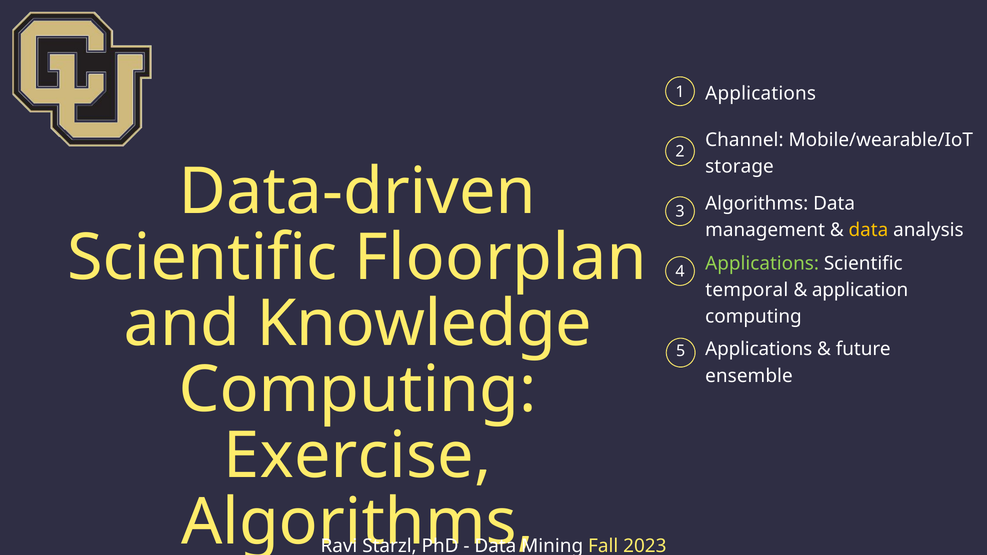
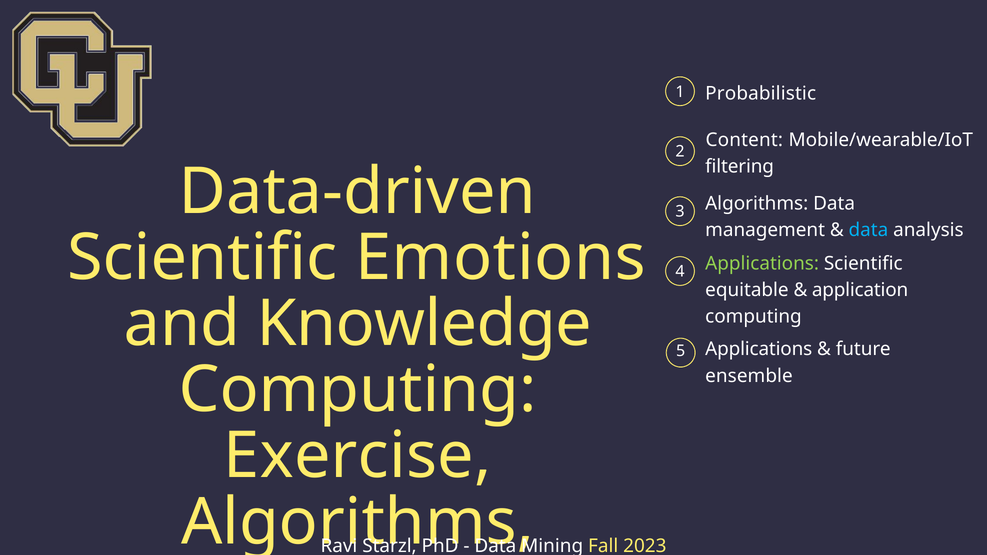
1 Applications: Applications -> Probabilistic
Channel: Channel -> Content
storage: storage -> filtering
data at (868, 230) colour: yellow -> light blue
Floorplan: Floorplan -> Emotions
temporal: temporal -> equitable
